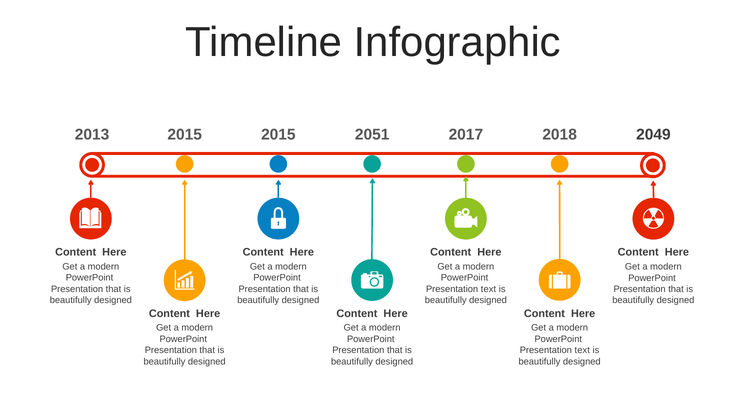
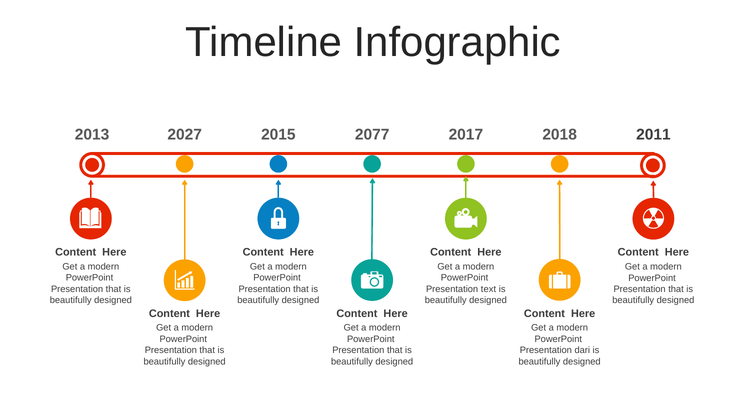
2015 at (185, 135): 2015 -> 2027
2051: 2051 -> 2077
2049: 2049 -> 2011
text at (582, 350): text -> dari
